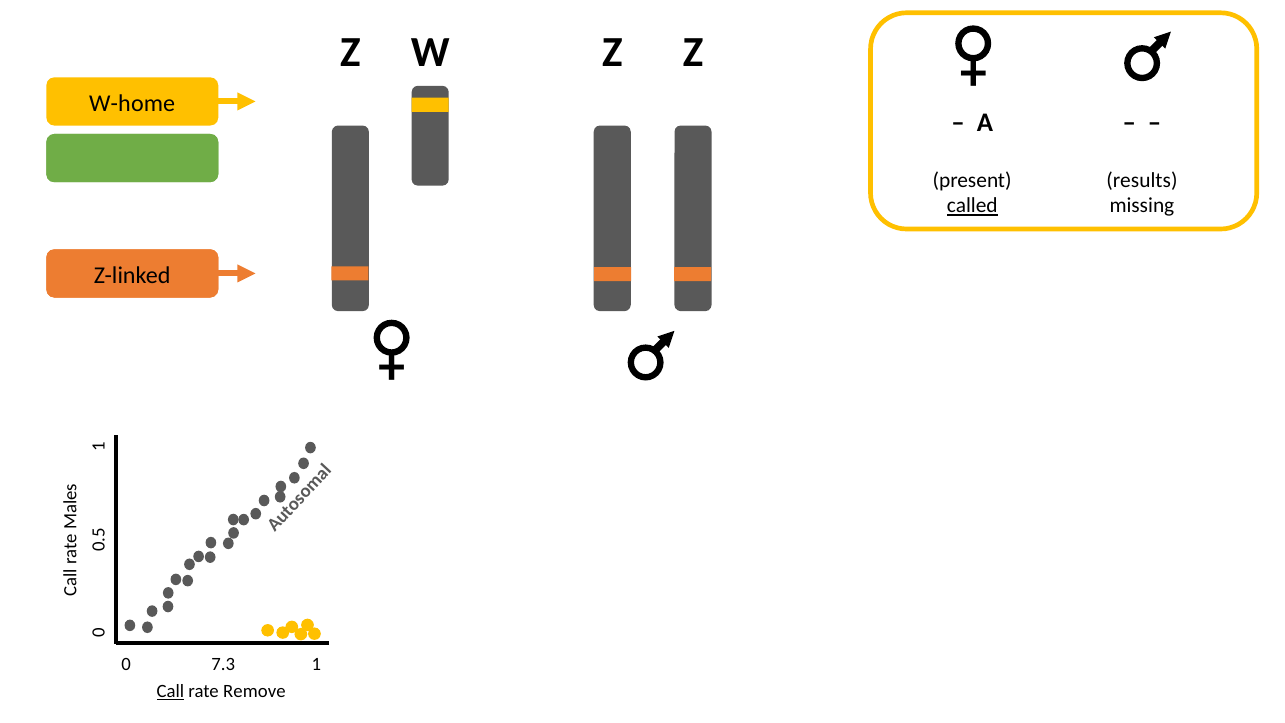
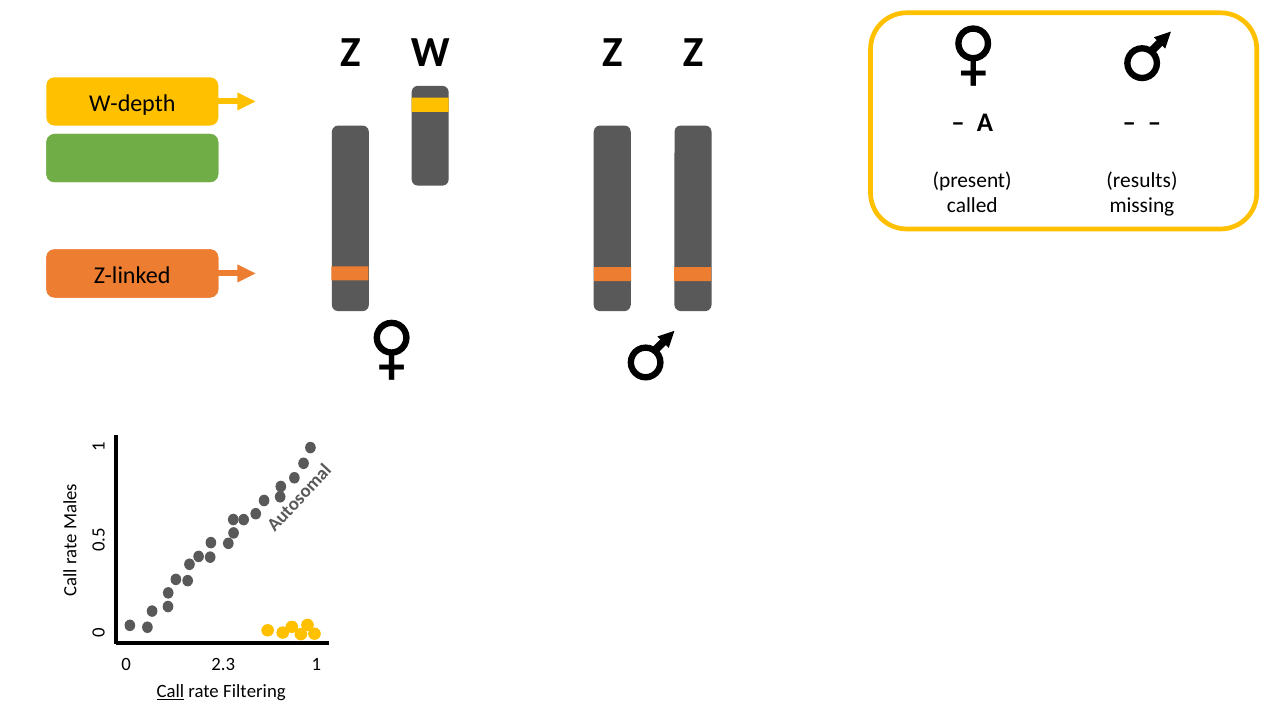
W-home: W-home -> W-depth
called underline: present -> none
7.3: 7.3 -> 2.3
Remove: Remove -> Filtering
